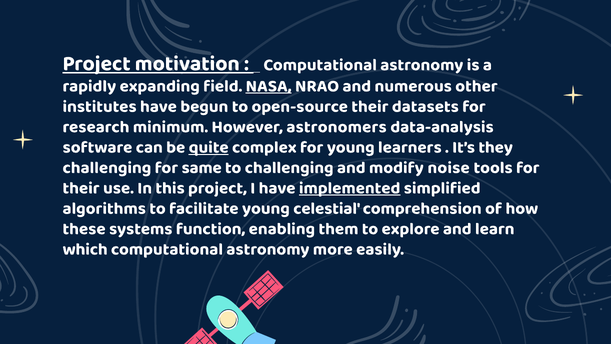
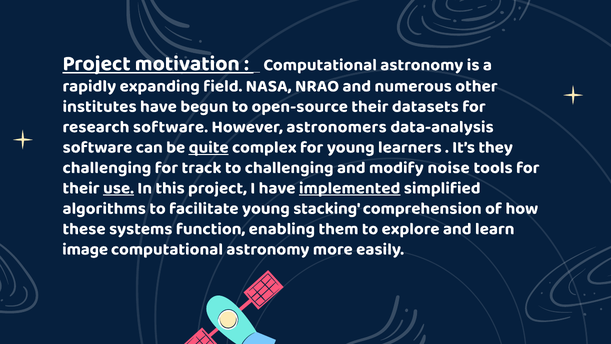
NASA underline: present -> none
research minimum: minimum -> software
same: same -> track
use underline: none -> present
celestial: celestial -> stacking
which: which -> image
